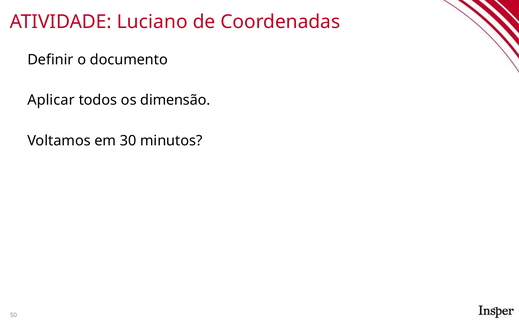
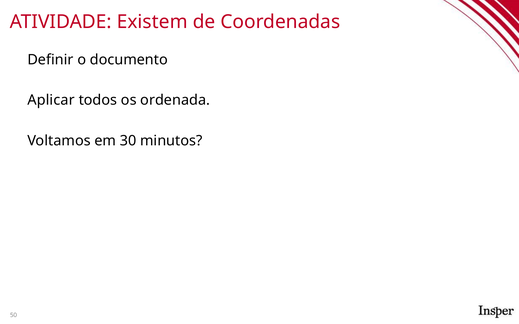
Luciano: Luciano -> Existem
dimensão: dimensão -> ordenada
